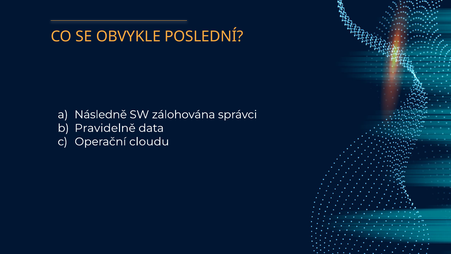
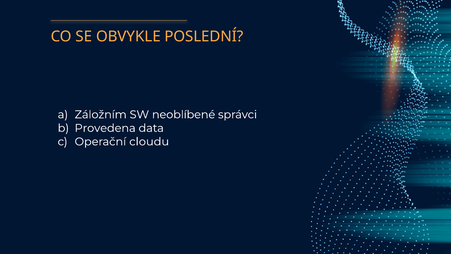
Následně: Následně -> Záložním
zálohována: zálohována -> neoblíbené
Pravidelně: Pravidelně -> Provedena
